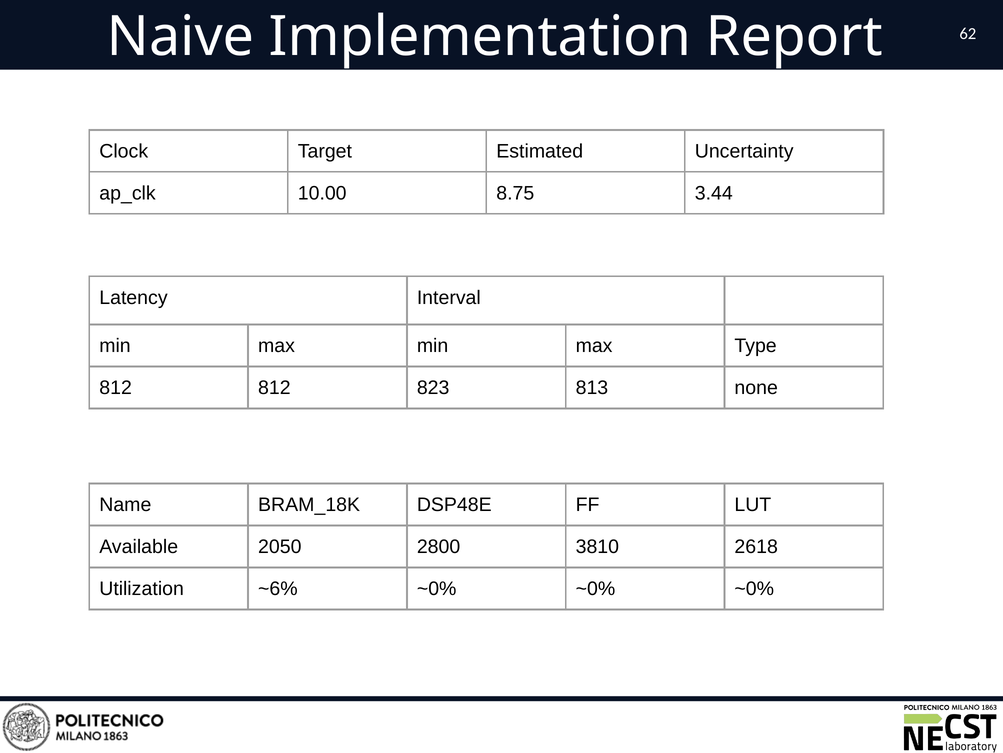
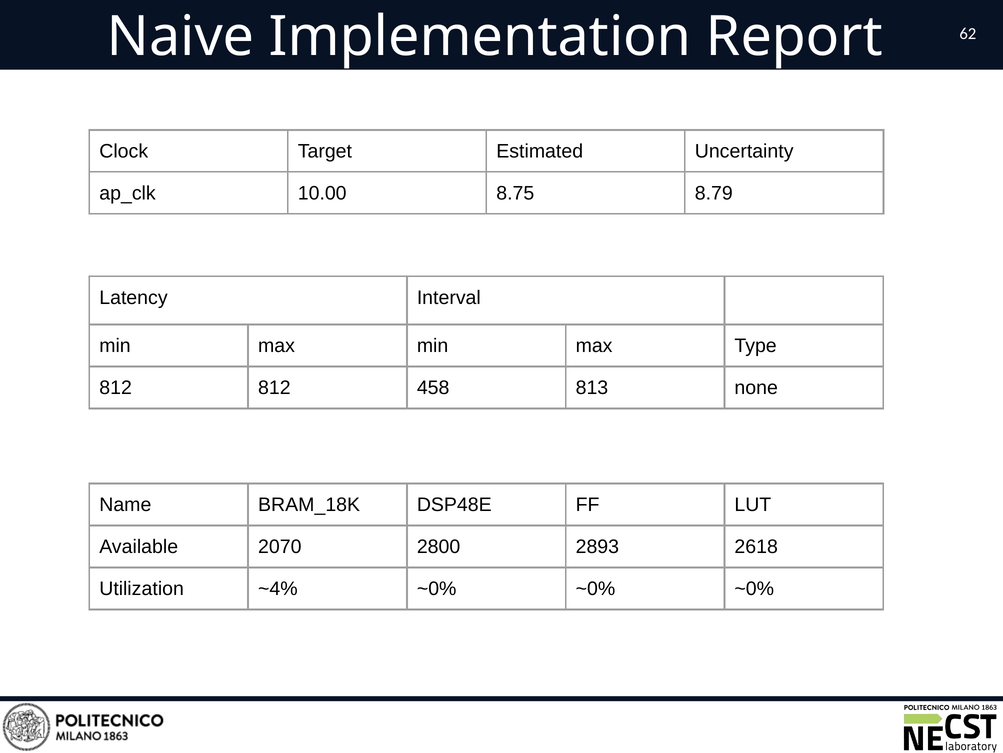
3.44: 3.44 -> 8.79
823: 823 -> 458
2050: 2050 -> 2070
3810: 3810 -> 2893
~6%: ~6% -> ~4%
